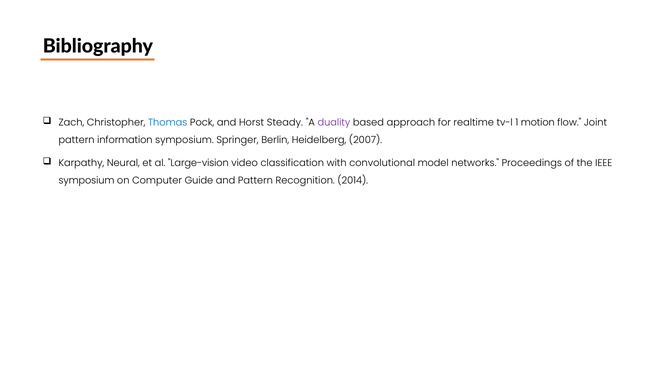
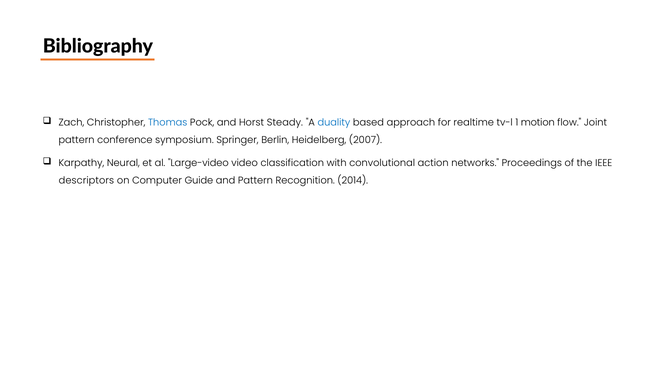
duality colour: purple -> blue
information: information -> conference
Large-vision: Large-vision -> Large-video
model: model -> action
symposium at (86, 181): symposium -> descriptors
